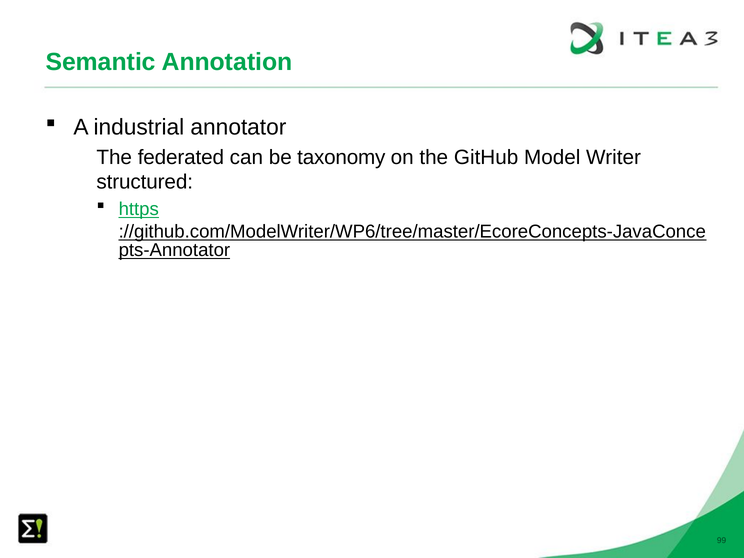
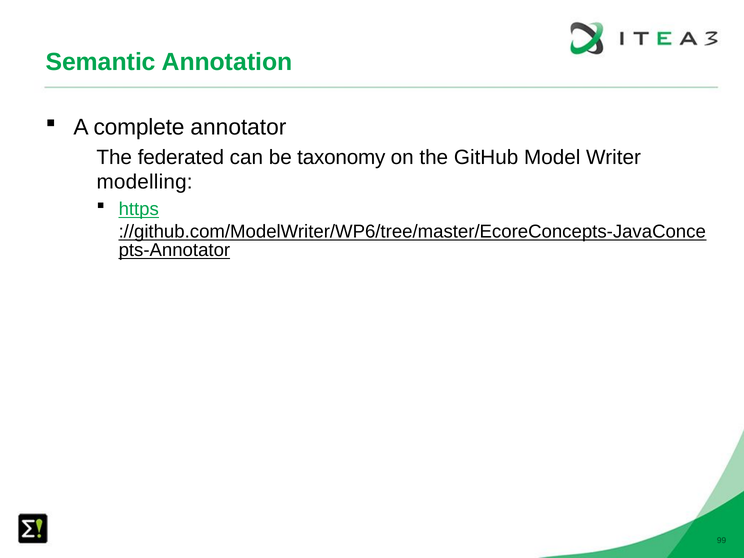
industrial: industrial -> complete
structured: structured -> modelling
